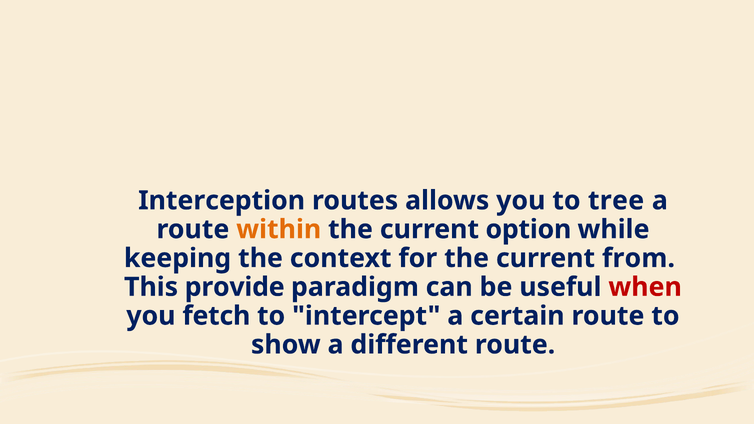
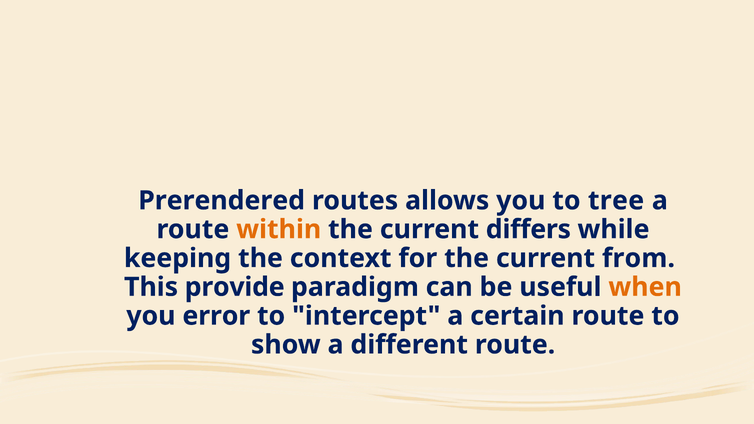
Interception: Interception -> Prerendered
option: option -> differs
when colour: red -> orange
fetch: fetch -> error
